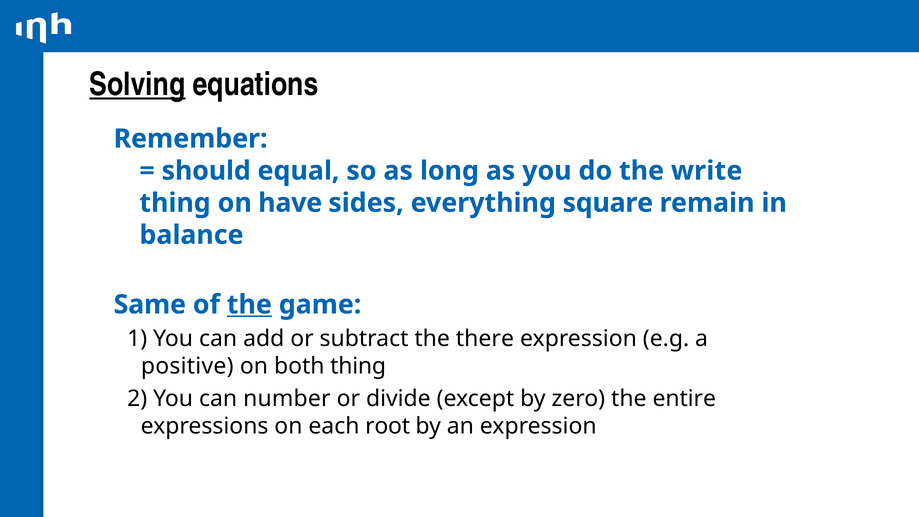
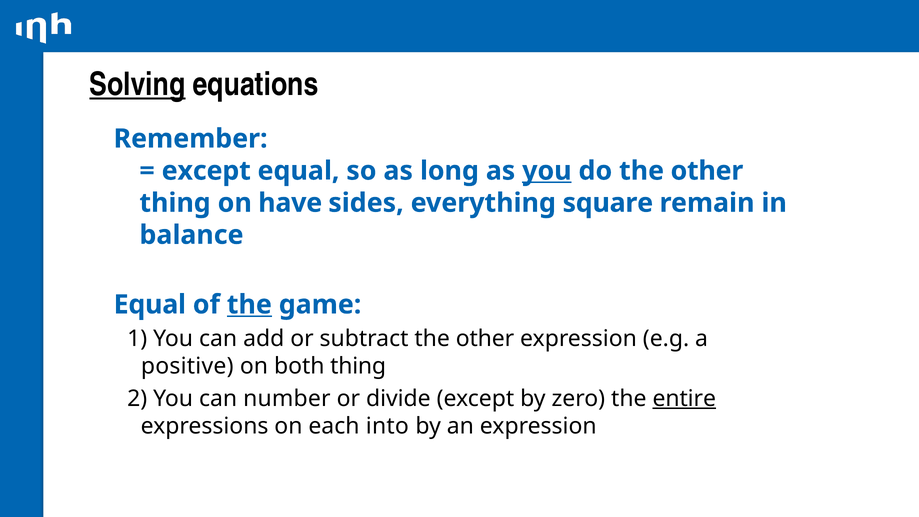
should at (206, 171): should -> except
you at (547, 171) underline: none -> present
do the write: write -> other
Same at (150, 305): Same -> Equal
subtract the there: there -> other
entire underline: none -> present
root: root -> into
